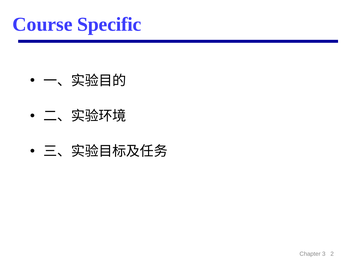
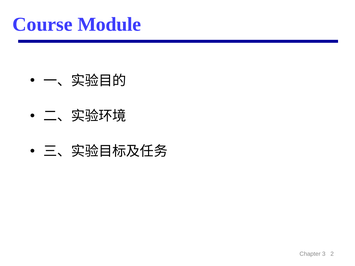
Specific: Specific -> Module
